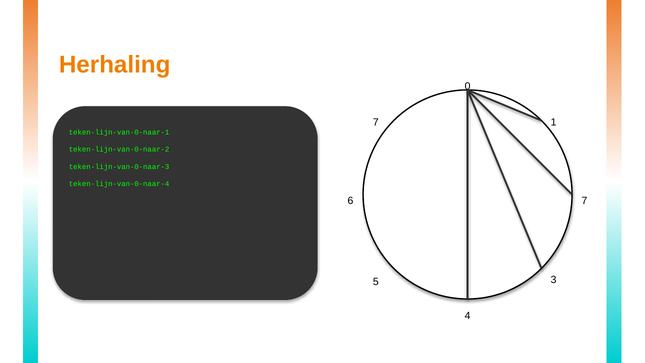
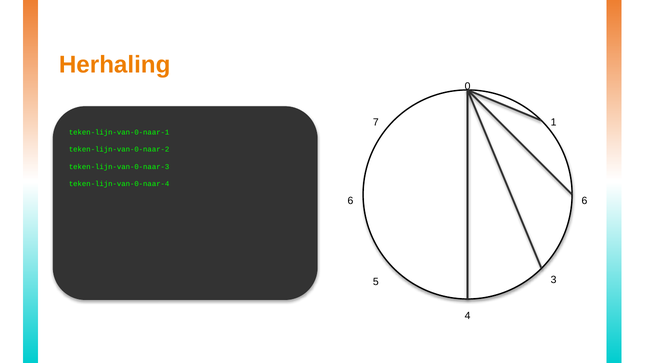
6 7: 7 -> 6
